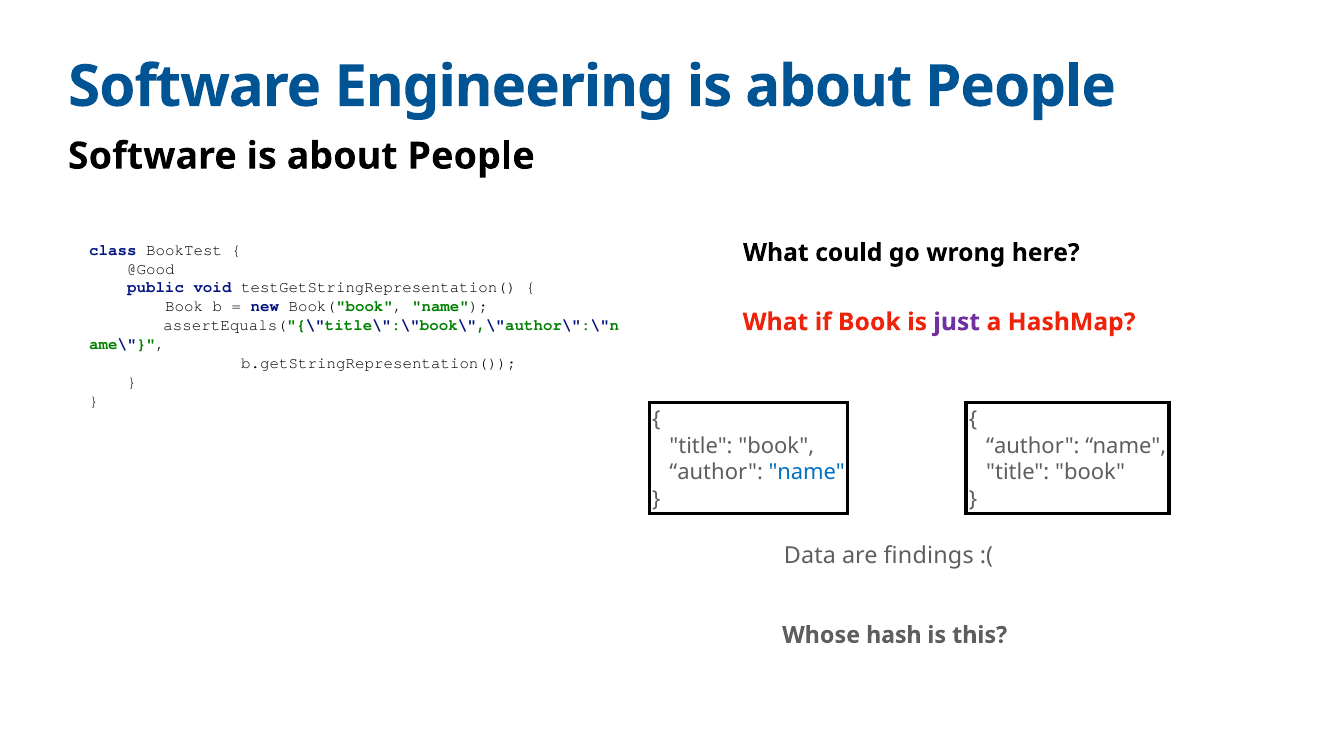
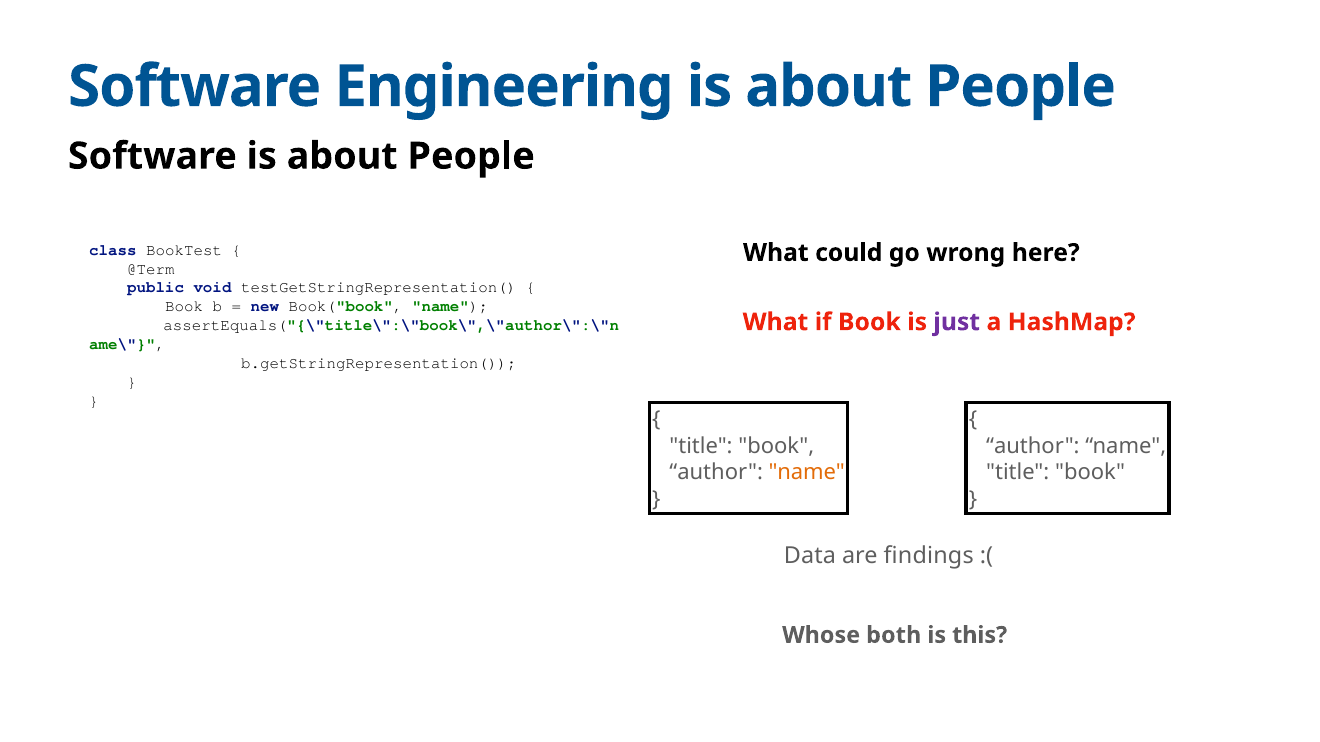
@Good: @Good -> @Term
name at (807, 473) colour: blue -> orange
hash: hash -> both
